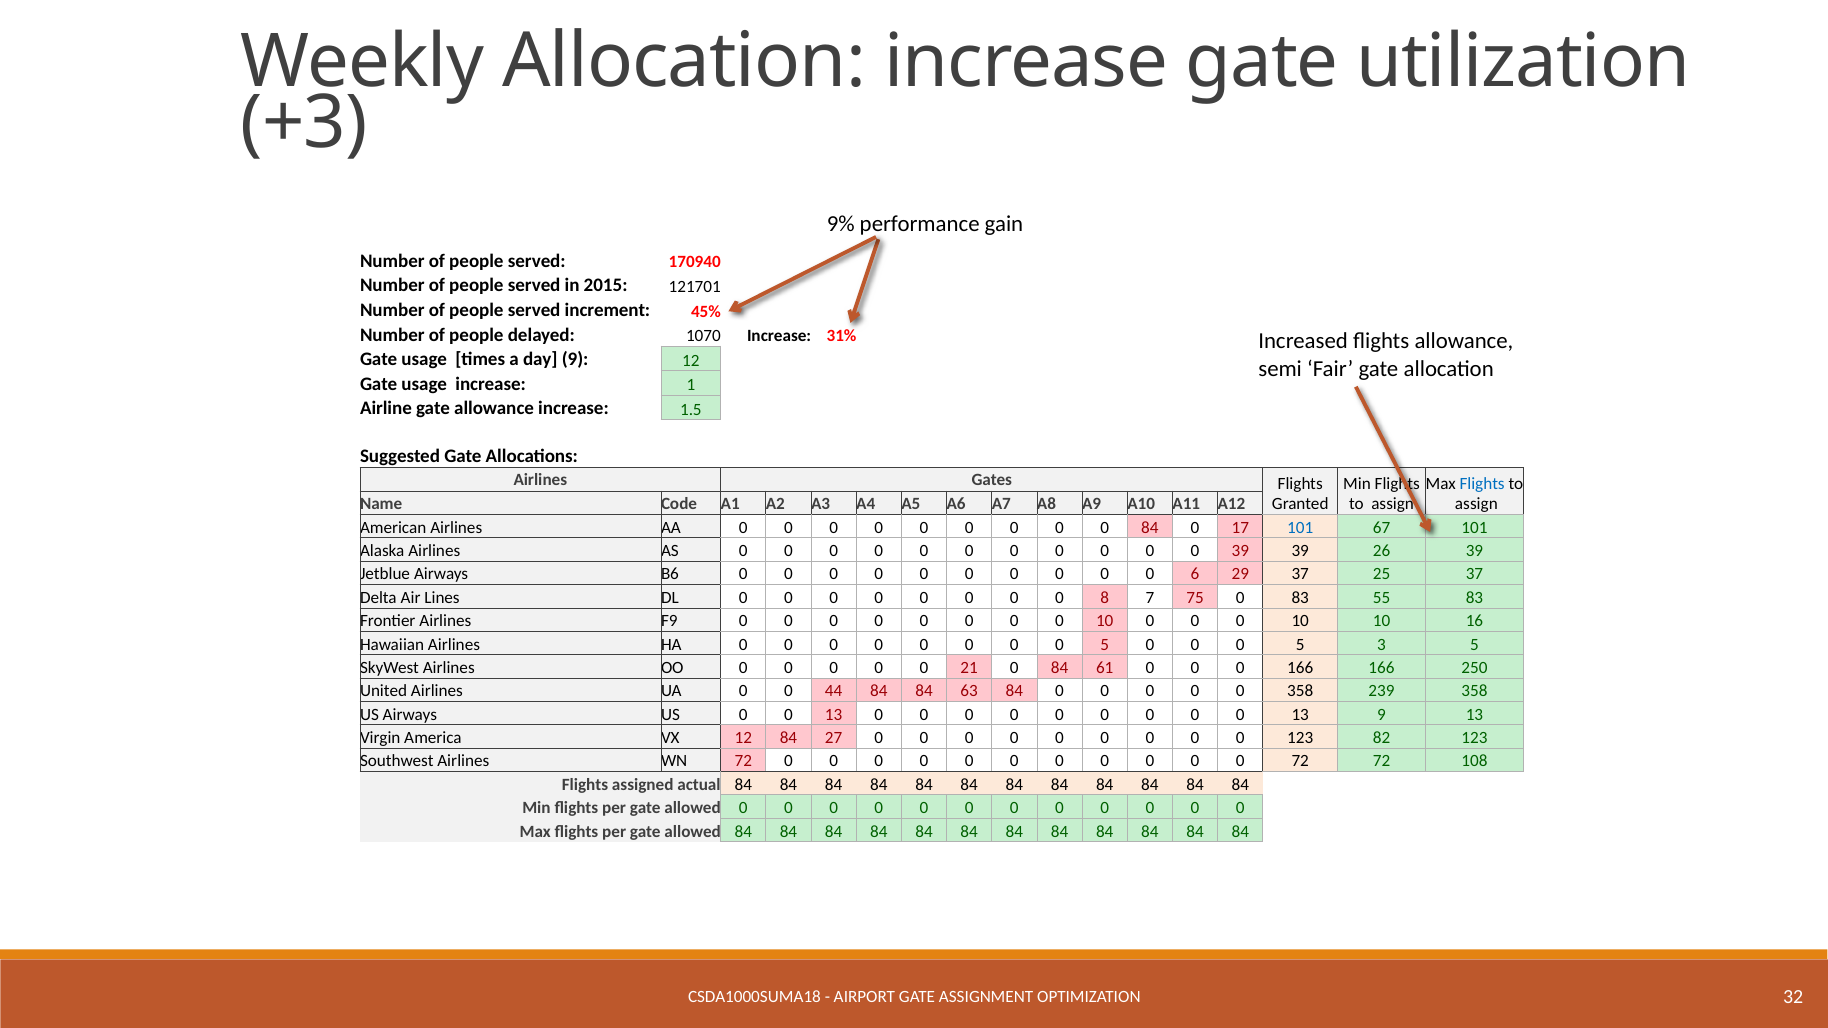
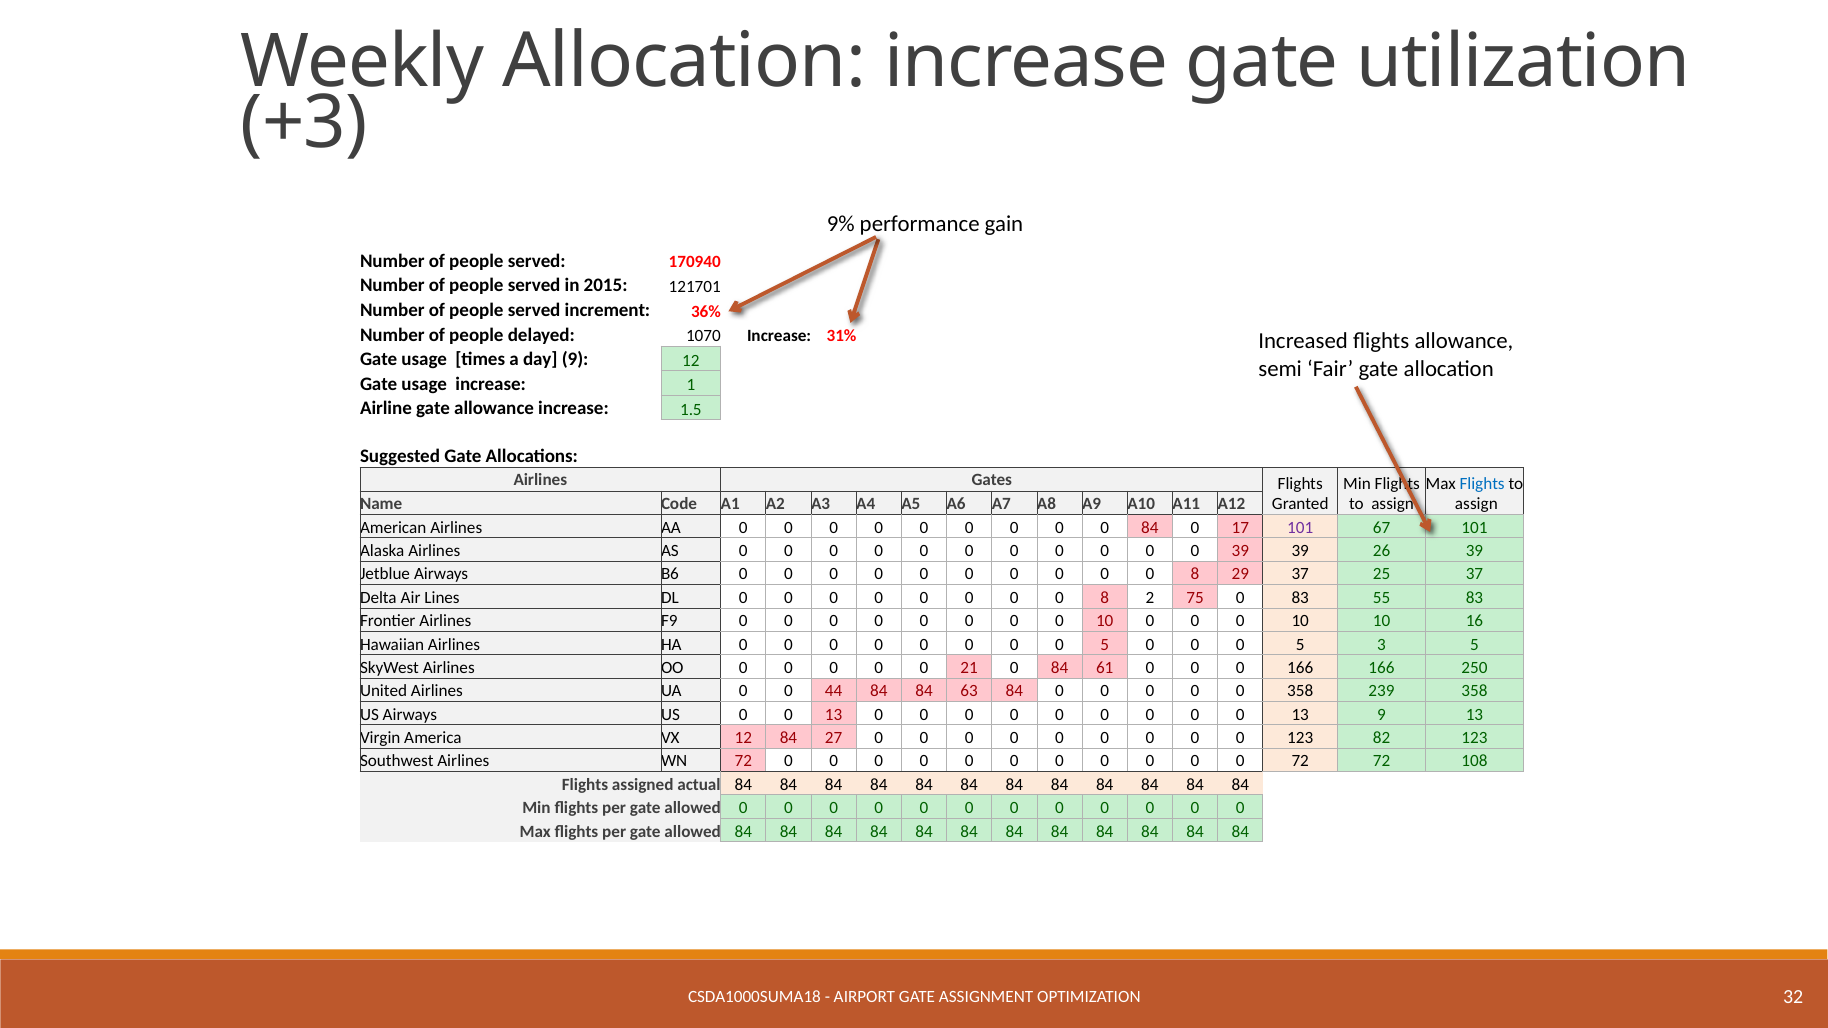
45%: 45% -> 36%
101 at (1300, 528) colour: blue -> purple
6 at (1195, 574): 6 -> 8
7: 7 -> 2
